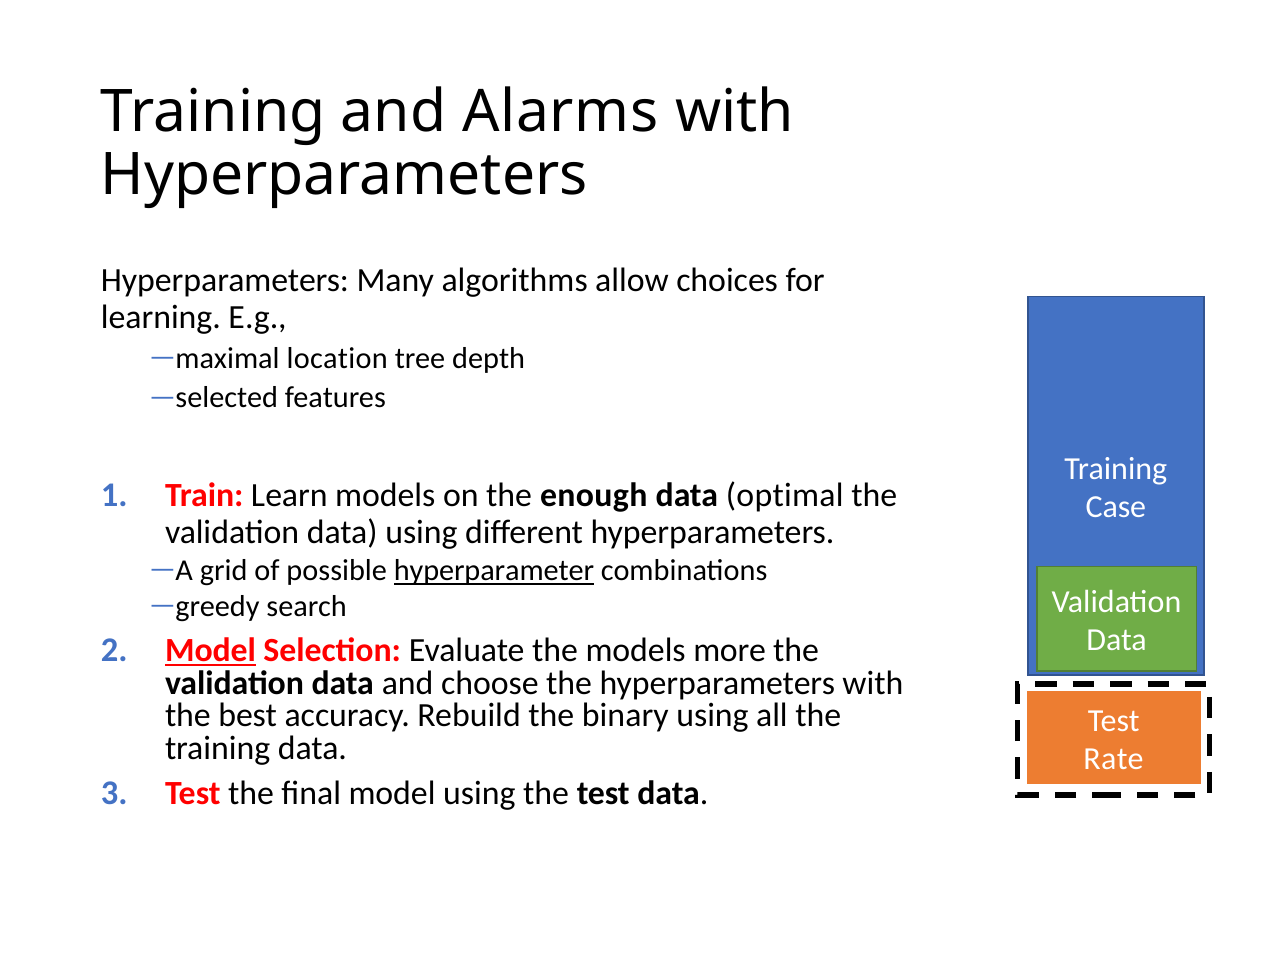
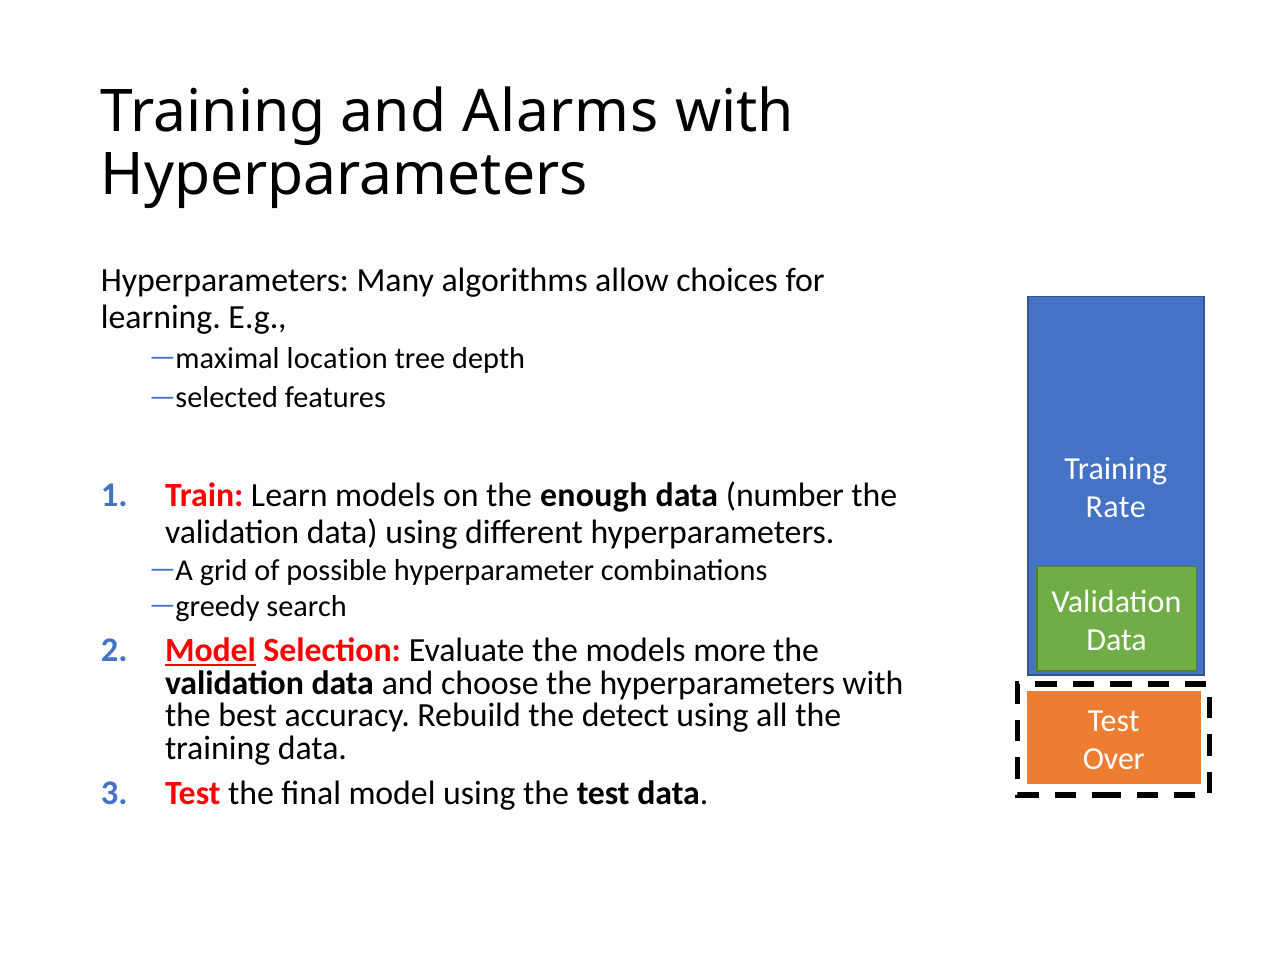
optimal: optimal -> number
Case: Case -> Rate
hyperparameter underline: present -> none
binary: binary -> detect
Rate: Rate -> Over
